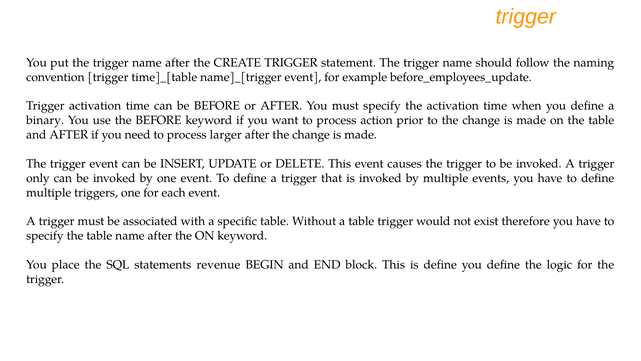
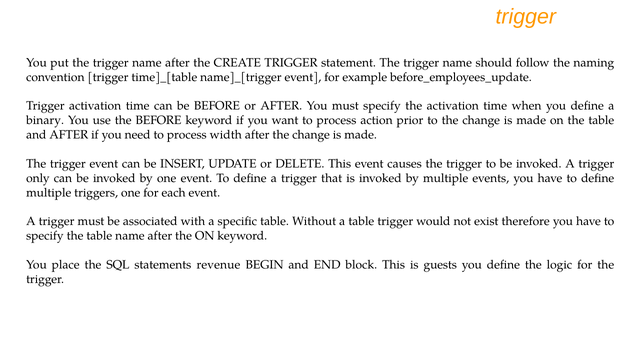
larger: larger -> width
is define: define -> guests
